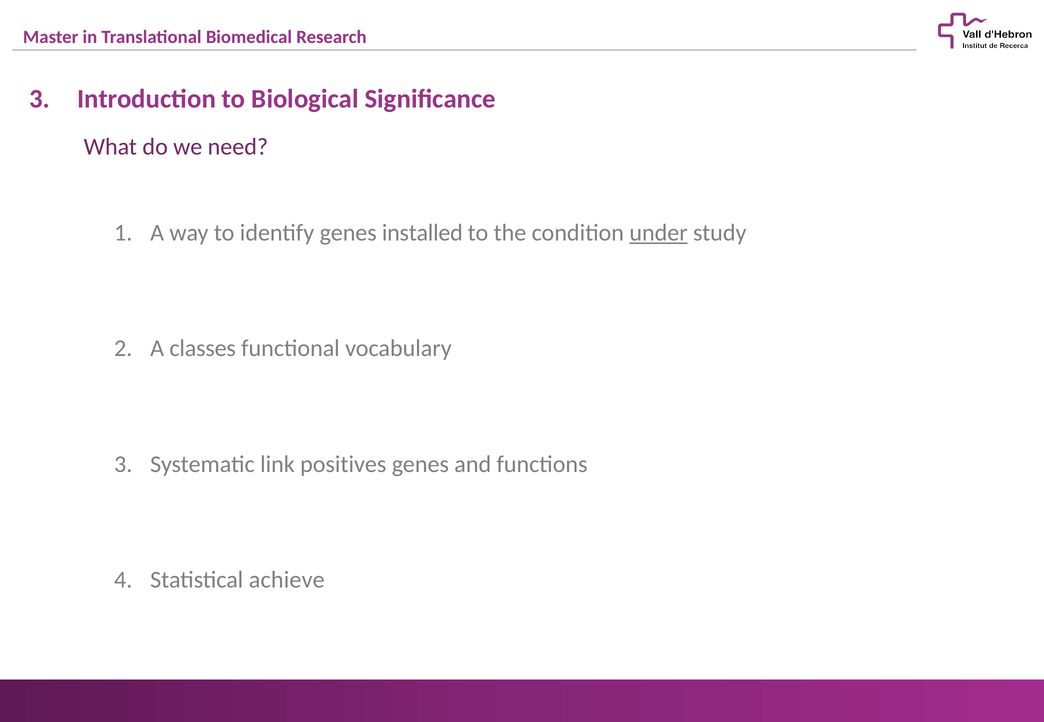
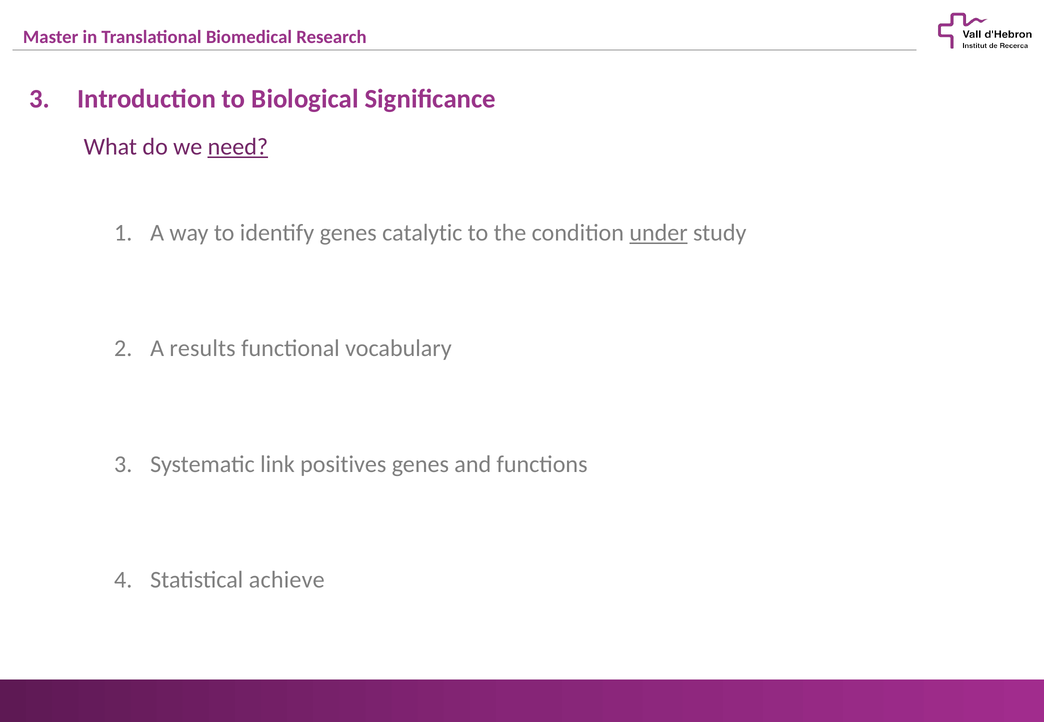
need underline: none -> present
installed: installed -> catalytic
classes: classes -> results
